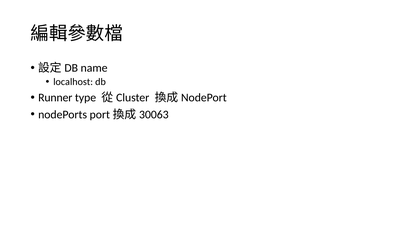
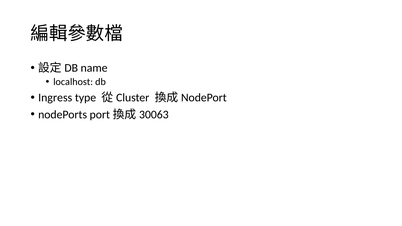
Runner: Runner -> Ingress
